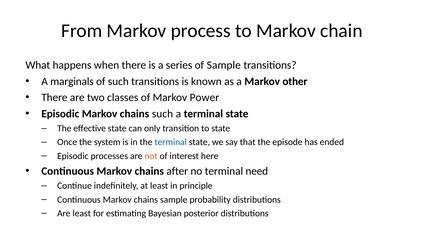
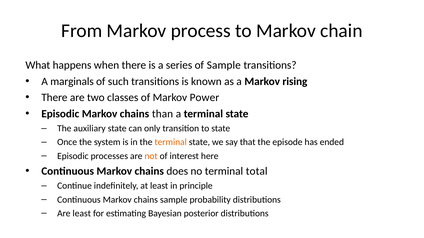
other: other -> rising
chains such: such -> than
effective: effective -> auxiliary
terminal at (171, 142) colour: blue -> orange
after: after -> does
need: need -> total
